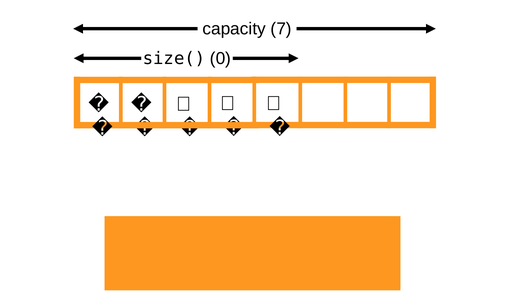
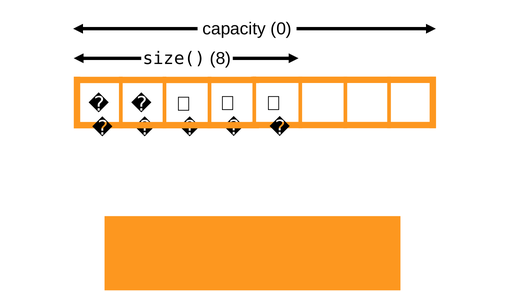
7: 7 -> 0
0: 0 -> 8
